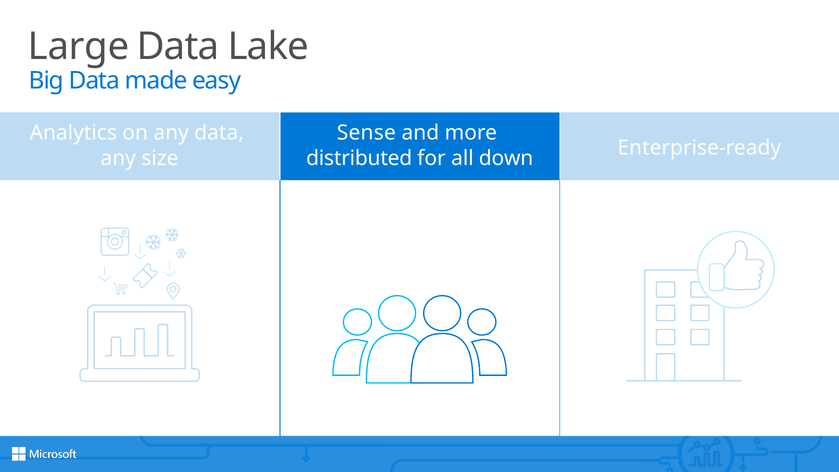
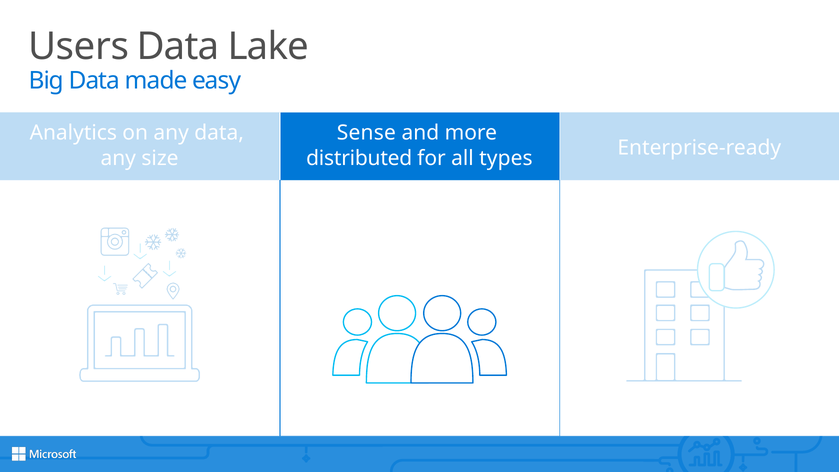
Large: Large -> Users
down: down -> types
